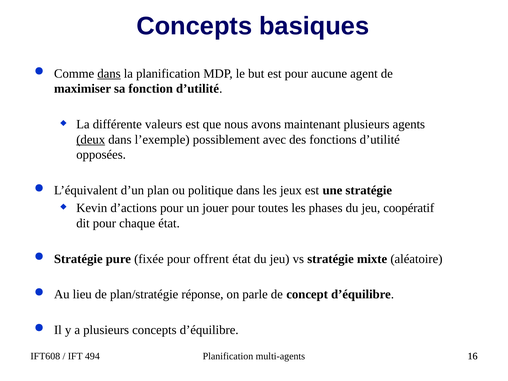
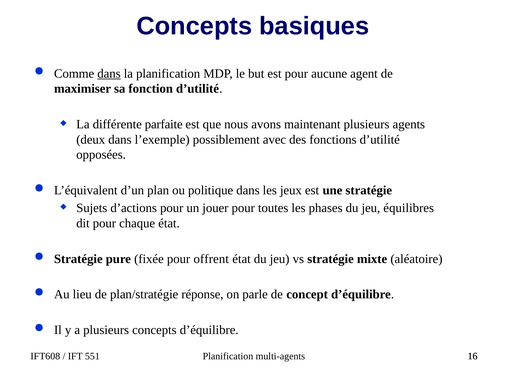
valeurs: valeurs -> parfaite
deux underline: present -> none
Kevin: Kevin -> Sujets
coopératif: coopératif -> équilibres
494: 494 -> 551
